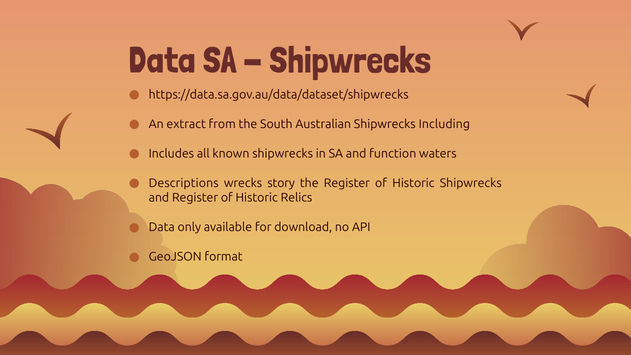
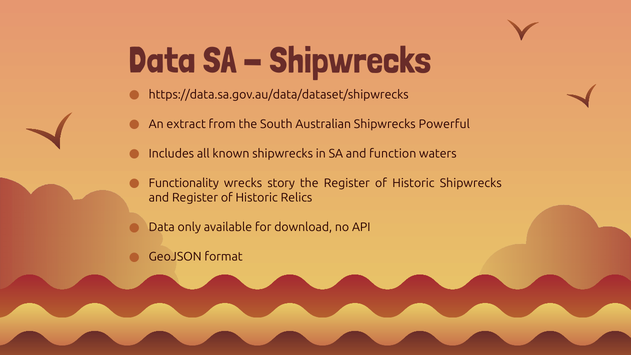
Including: Including -> Powerful
Descriptions: Descriptions -> Functionality
